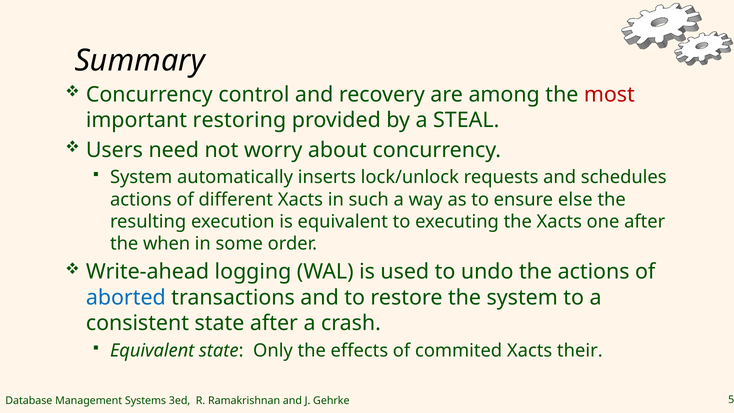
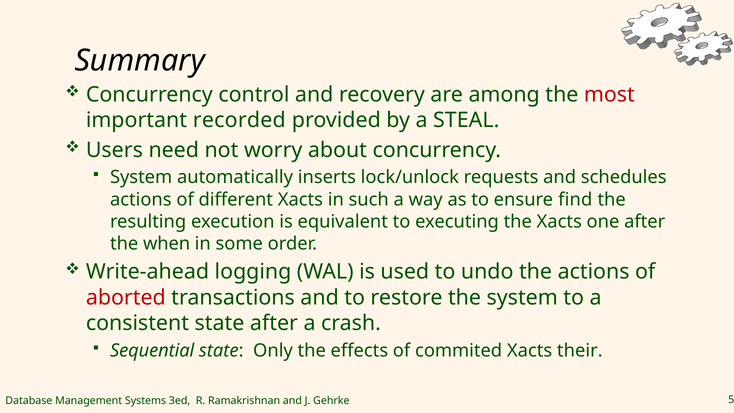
restoring: restoring -> recorded
else: else -> find
aborted colour: blue -> red
Equivalent at (152, 350): Equivalent -> Sequential
